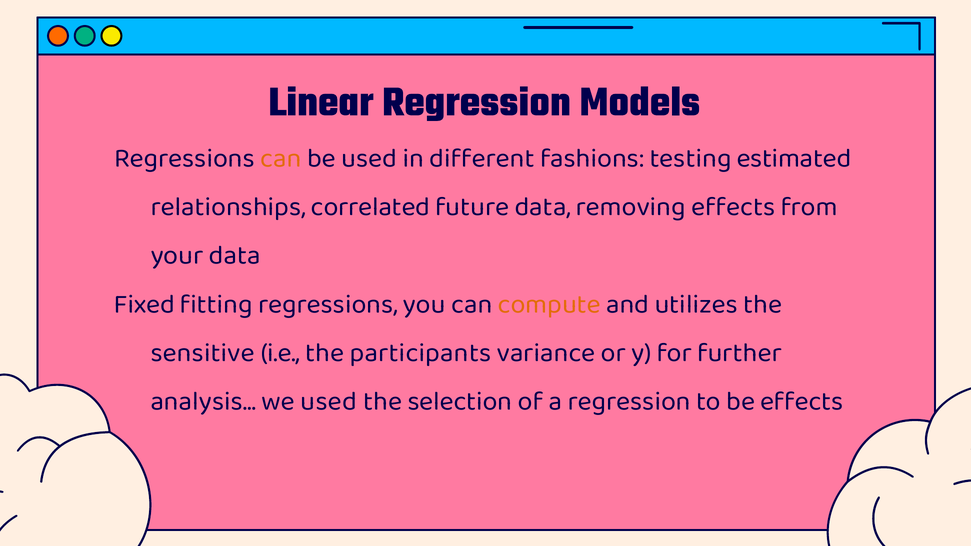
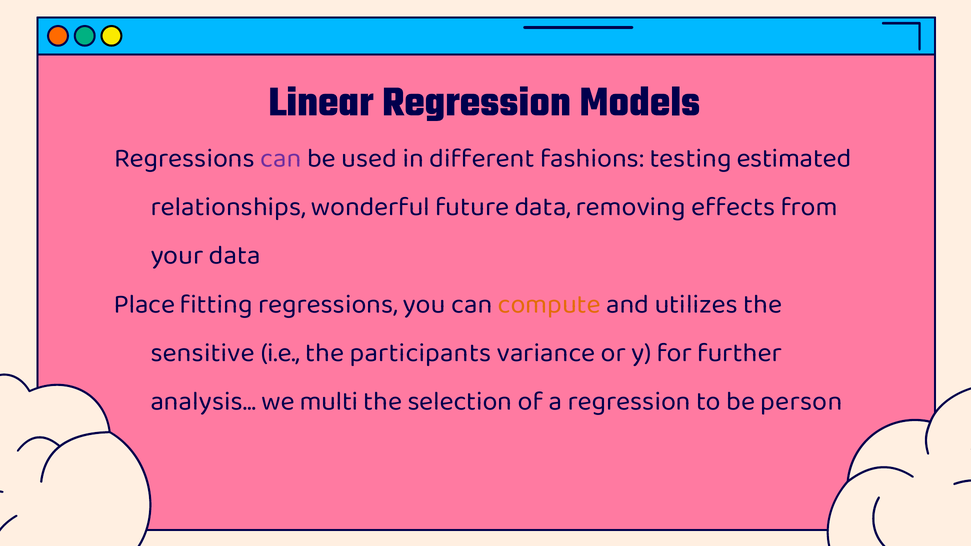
can at (281, 158) colour: orange -> purple
correlated: correlated -> wonderful
Fixed: Fixed -> Place
we used: used -> multi
be effects: effects -> person
